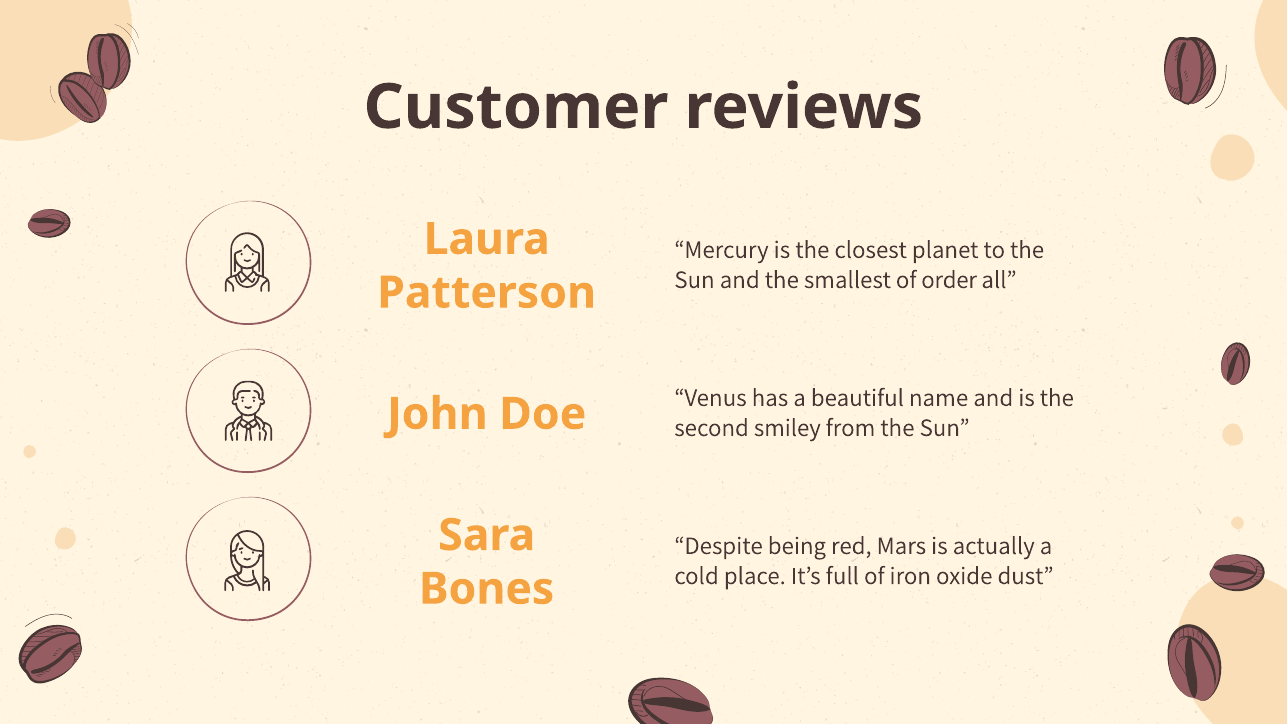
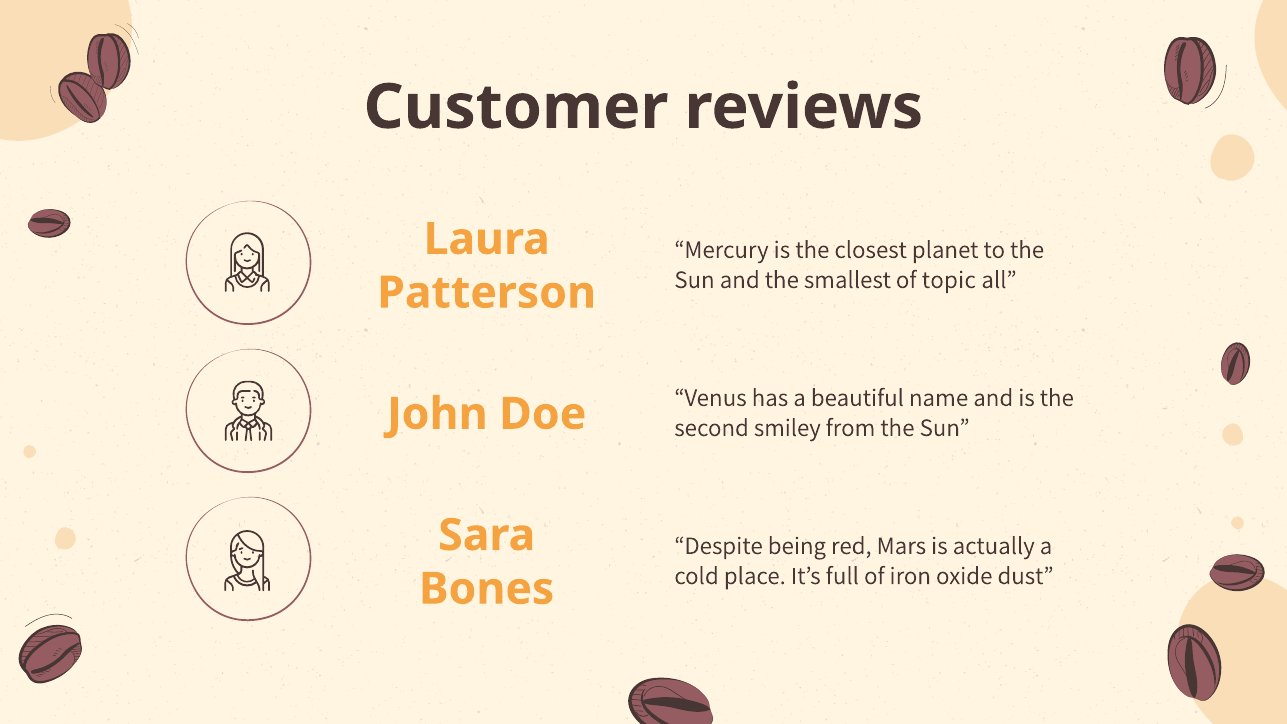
order: order -> topic
